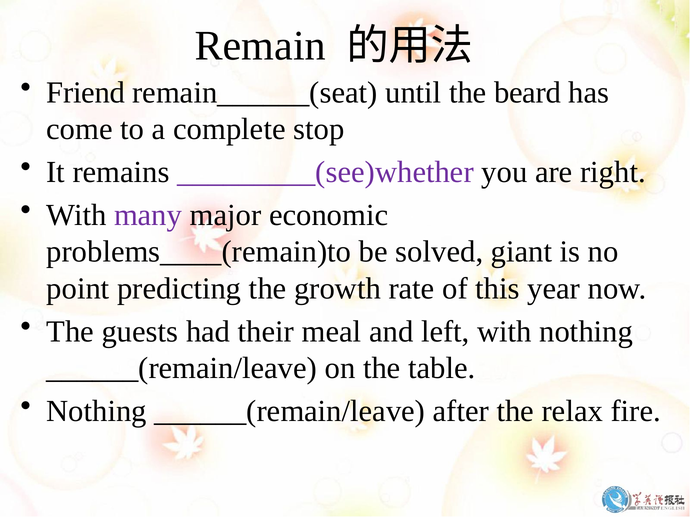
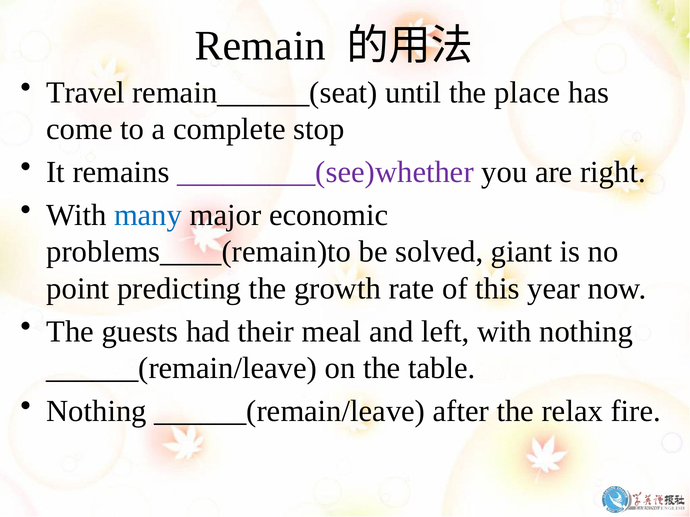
Friend: Friend -> Travel
beard: beard -> place
many colour: purple -> blue
